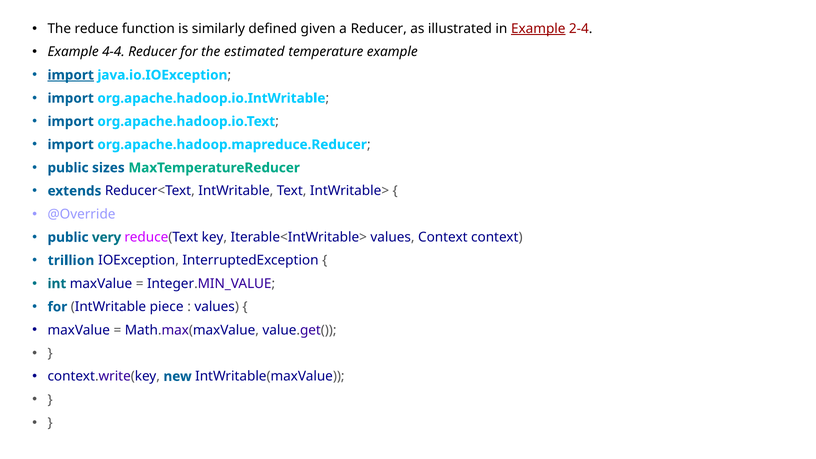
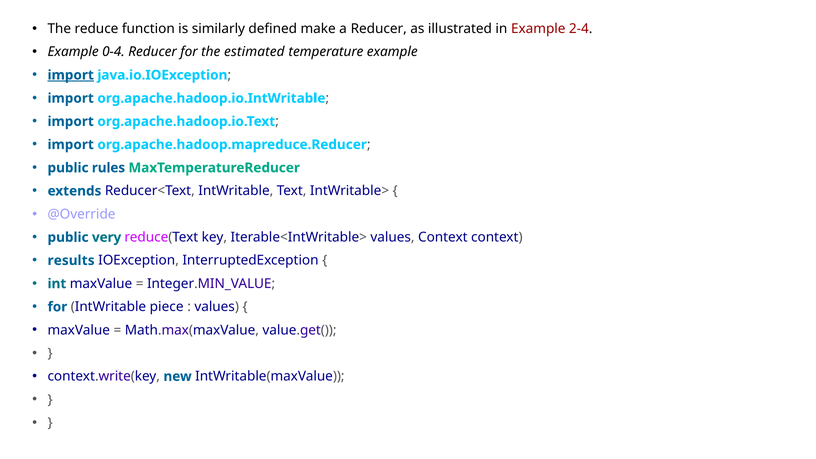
given: given -> make
Example at (538, 29) underline: present -> none
4-4: 4-4 -> 0-4
sizes: sizes -> rules
trillion: trillion -> results
